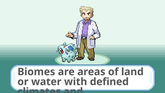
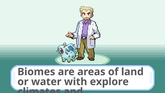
defined: defined -> explore
